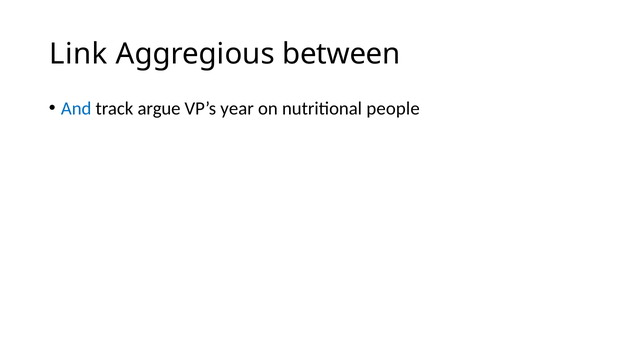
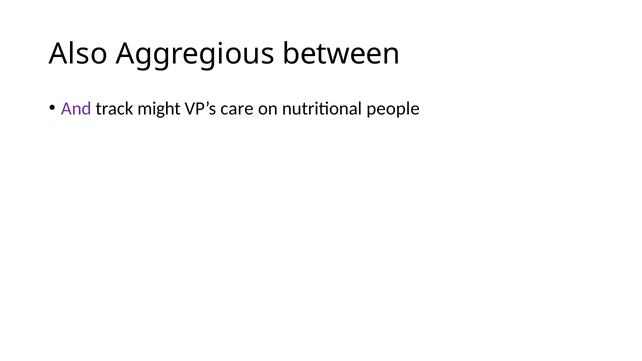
Link: Link -> Also
And colour: blue -> purple
argue: argue -> might
year: year -> care
